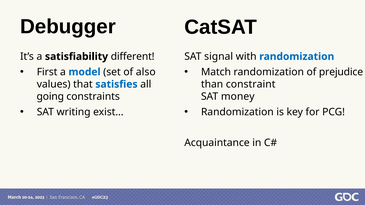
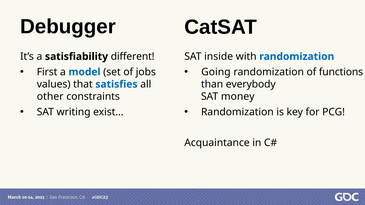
signal: signal -> inside
also: also -> jobs
Match: Match -> Going
prejudice: prejudice -> functions
constraint: constraint -> everybody
going: going -> other
